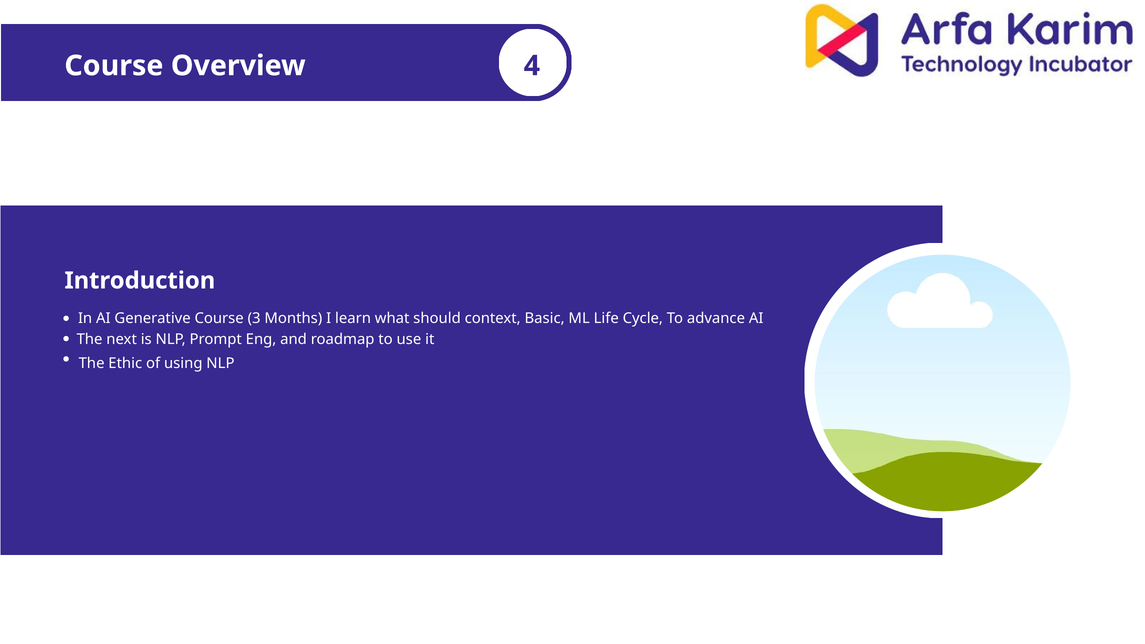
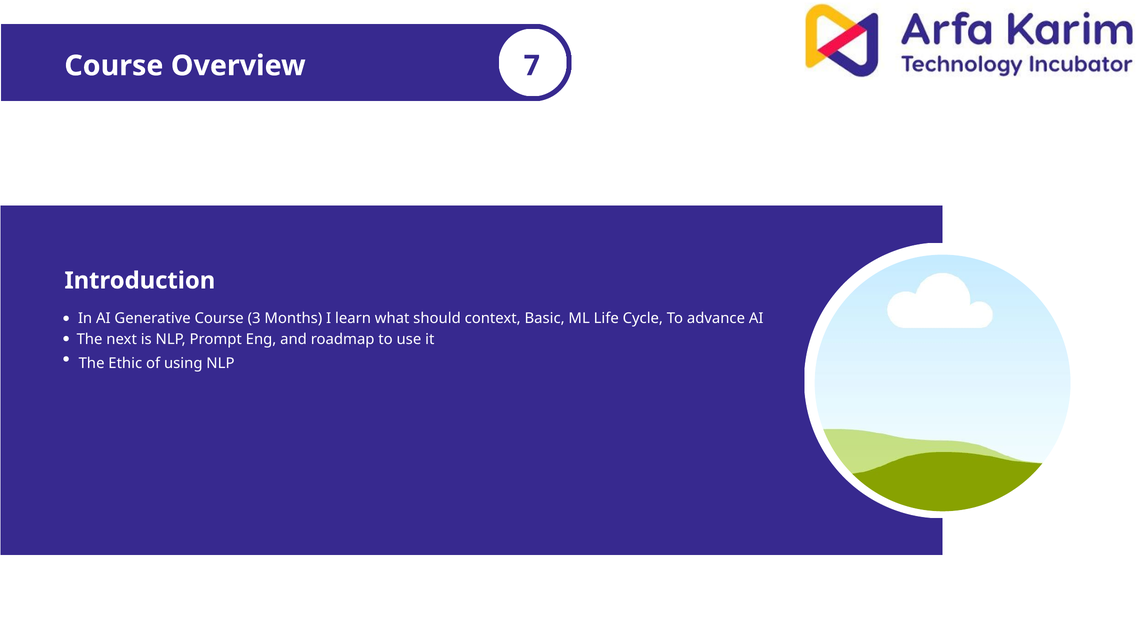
4: 4 -> 7
